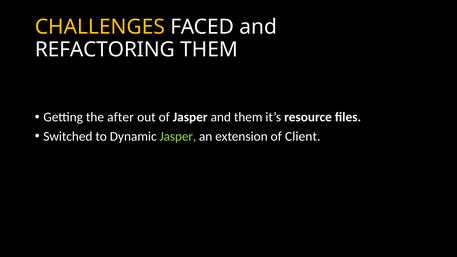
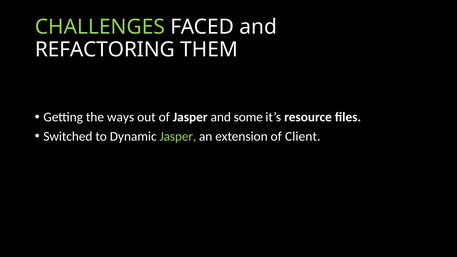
CHALLENGES colour: yellow -> light green
after: after -> ways
and them: them -> some
